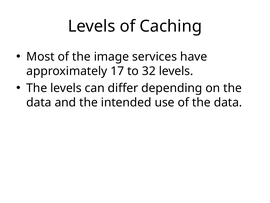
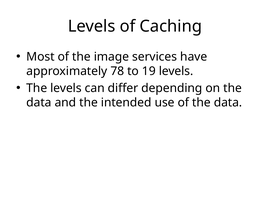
17: 17 -> 78
32: 32 -> 19
